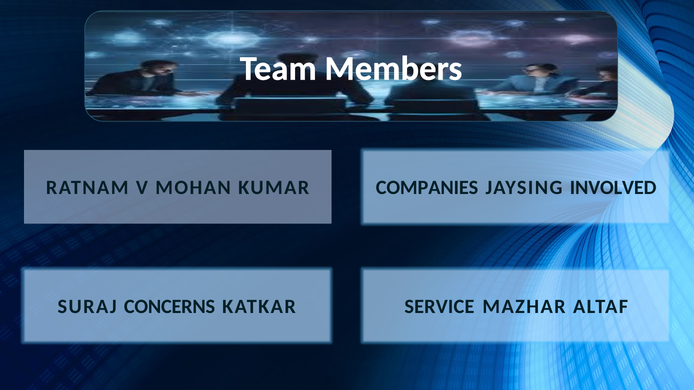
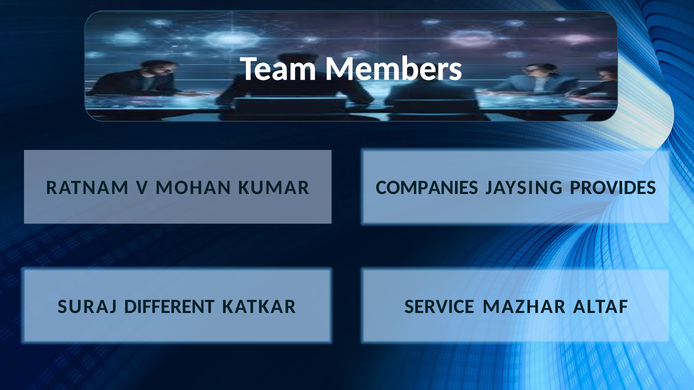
INVOLVED: INVOLVED -> PROVIDES
CONCERNS: CONCERNS -> DIFFERENT
